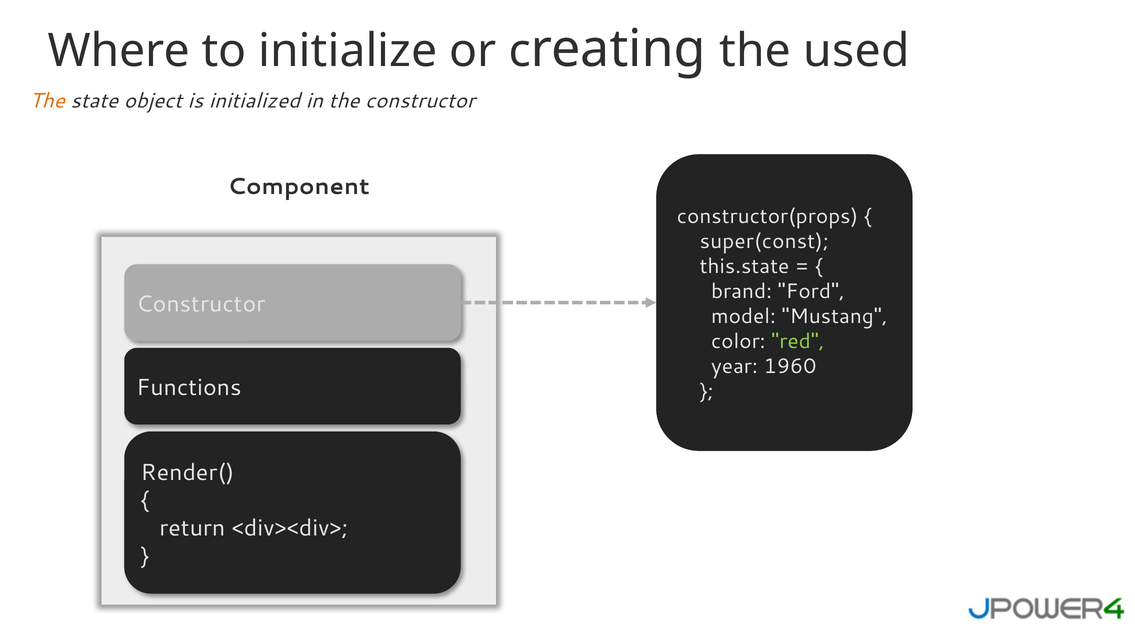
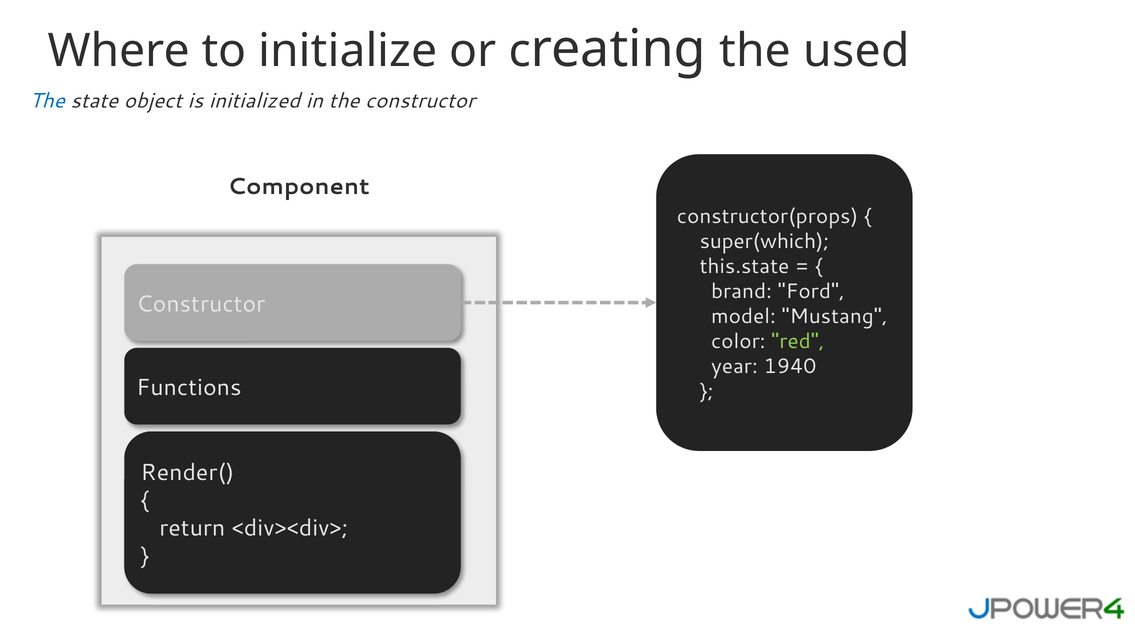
The at (47, 101) colour: orange -> blue
super(const: super(const -> super(which
1960: 1960 -> 1940
